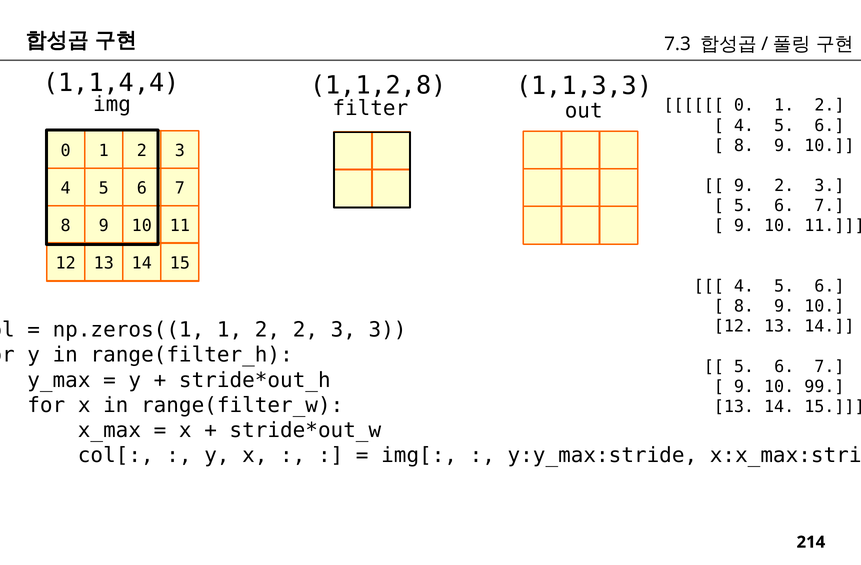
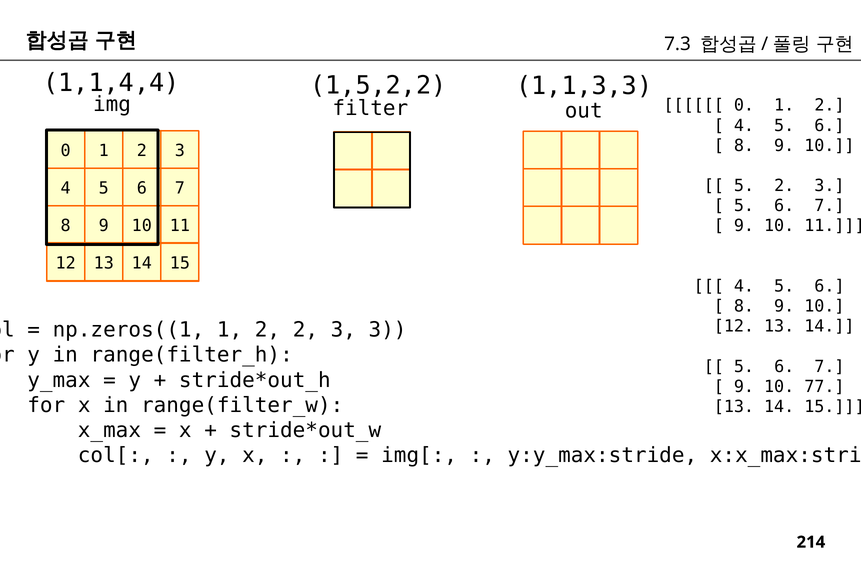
1,1,2,8: 1,1,2,8 -> 1,5,2,2
9 at (744, 186): 9 -> 5
99: 99 -> 77
